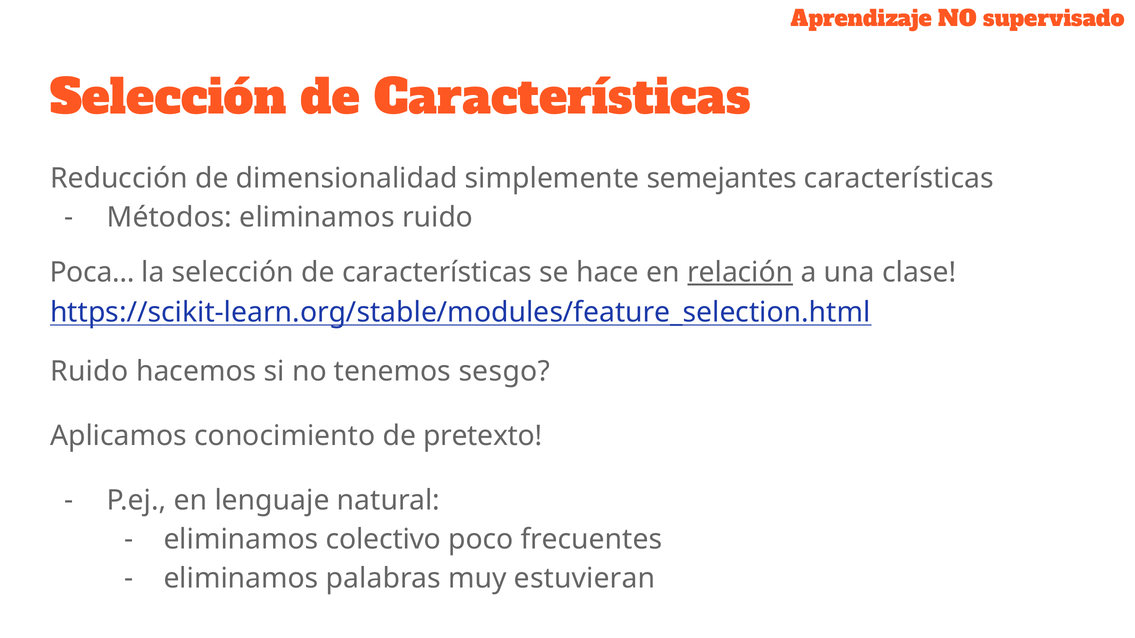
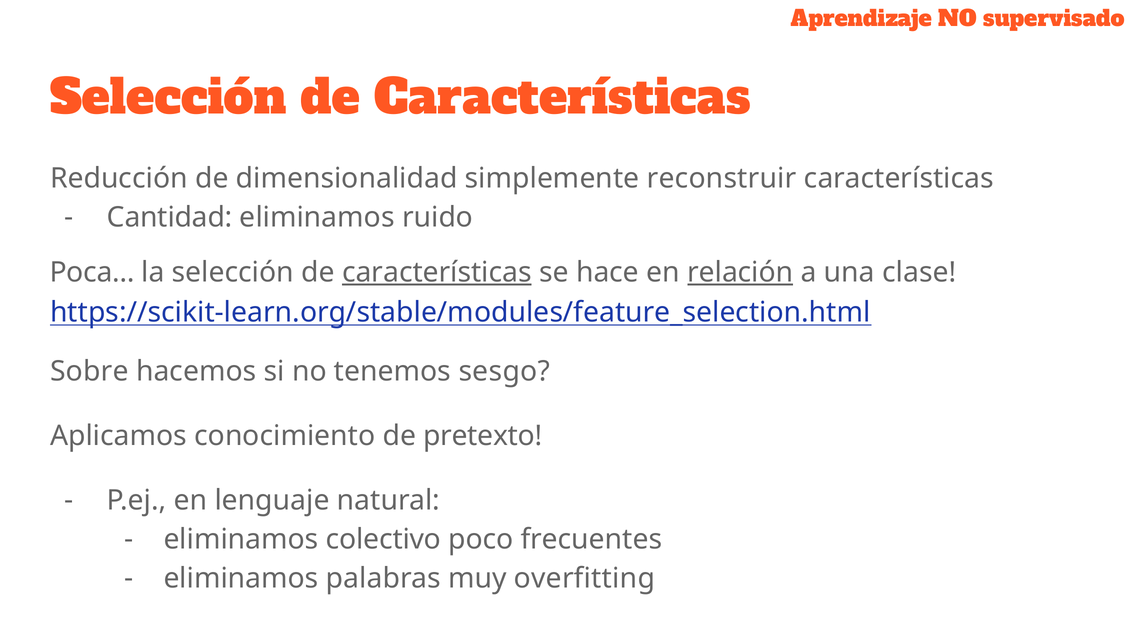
semejantes: semejantes -> reconstruir
Métodos: Métodos -> Cantidad
características at (437, 273) underline: none -> present
Ruido at (89, 372): Ruido -> Sobre
estuvieran: estuvieran -> overfitting
